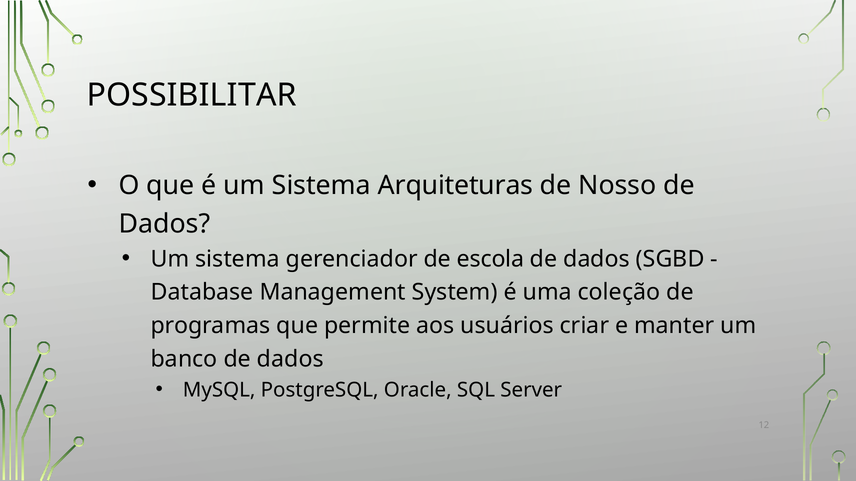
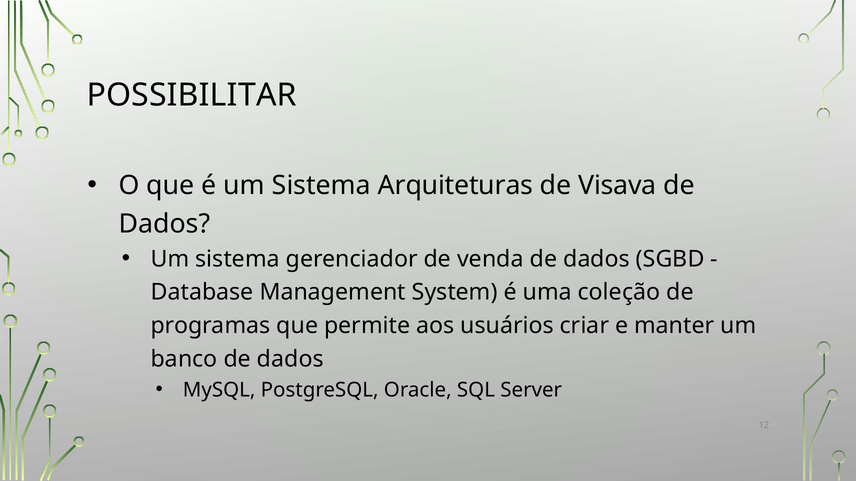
Nosso: Nosso -> Visava
escola: escola -> venda
